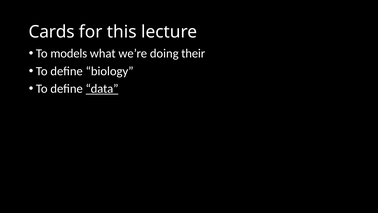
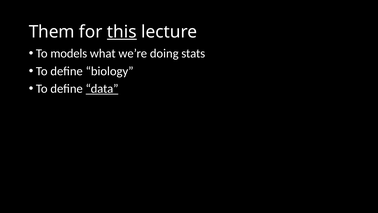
Cards: Cards -> Them
this underline: none -> present
their: their -> stats
